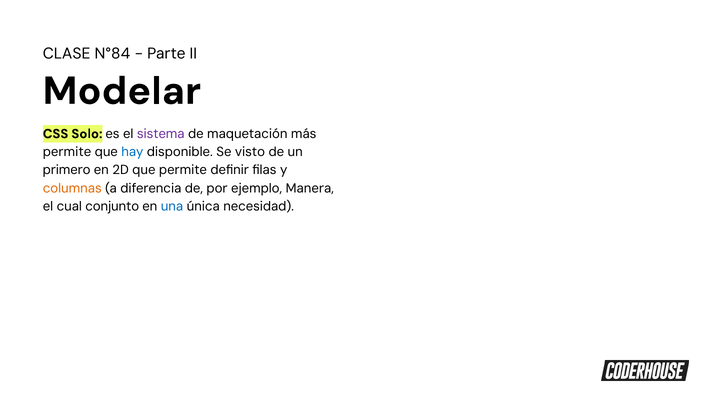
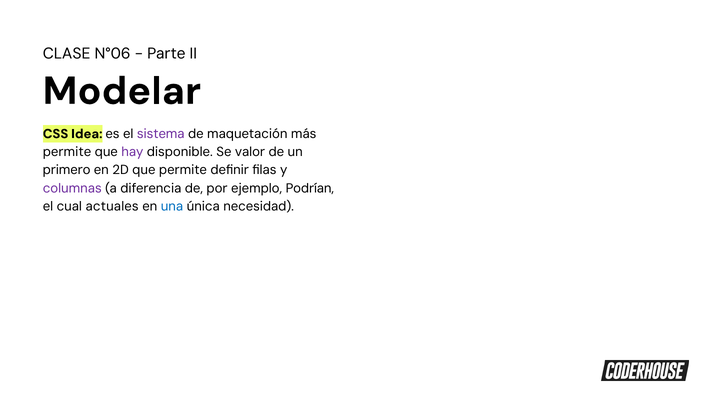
N°84: N°84 -> N°06
Solo: Solo -> Idea
hay colour: blue -> purple
visto: visto -> valor
columnas colour: orange -> purple
Manera: Manera -> Podrían
conjunto: conjunto -> actuales
